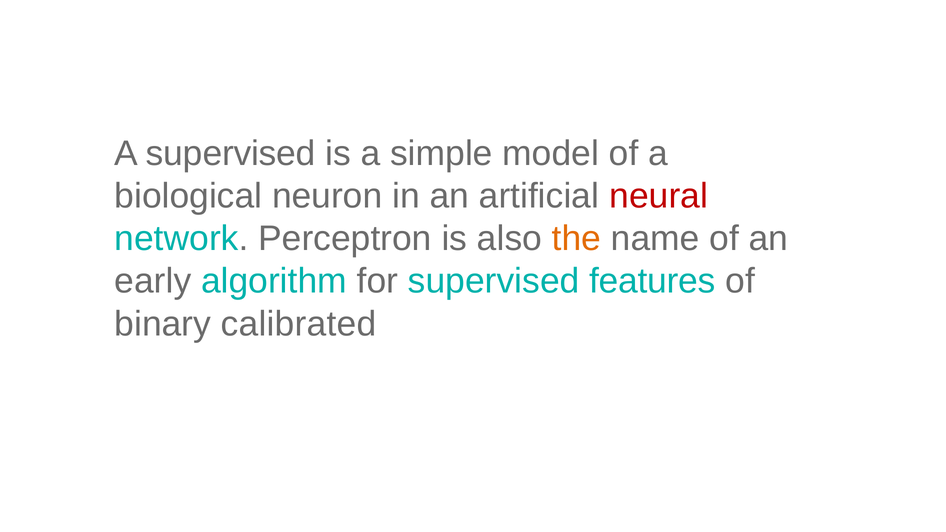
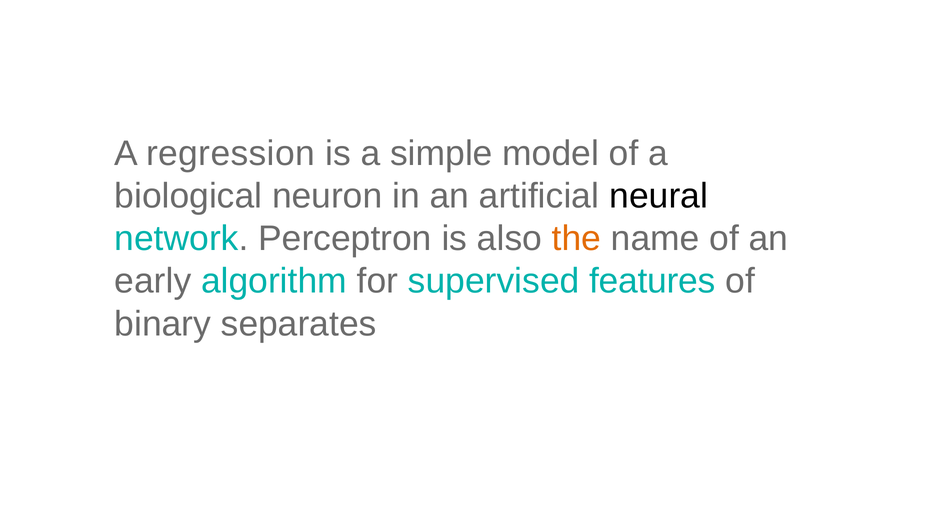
A supervised: supervised -> regression
neural colour: red -> black
calibrated: calibrated -> separates
